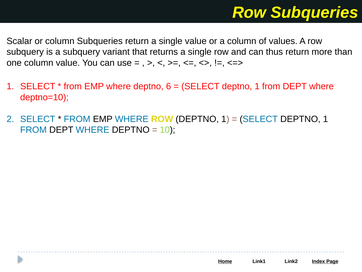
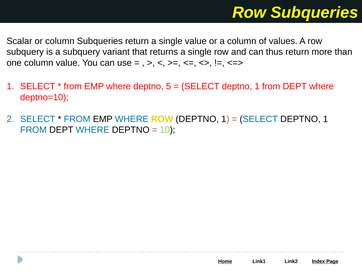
6: 6 -> 5
